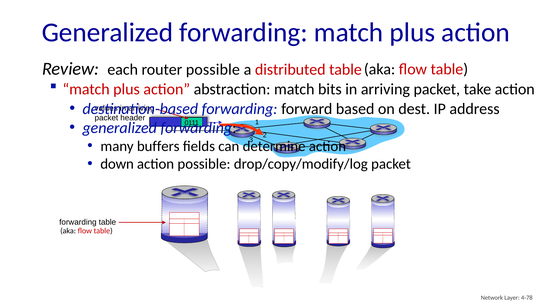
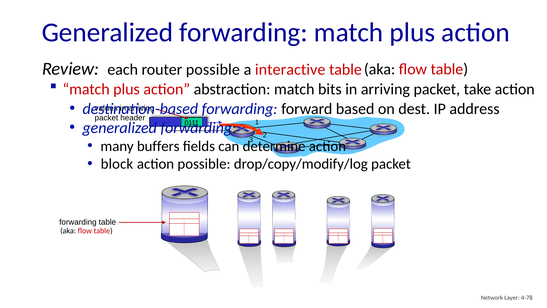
distributed: distributed -> interactive
down: down -> block
